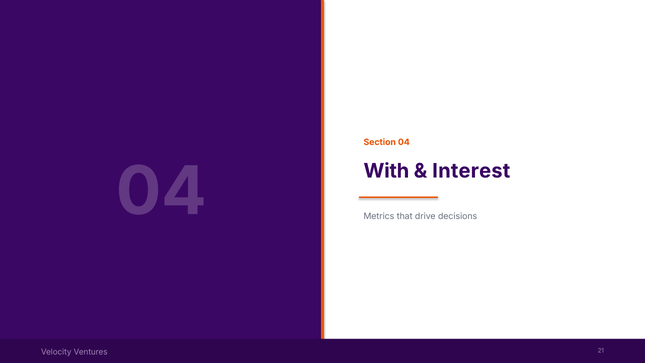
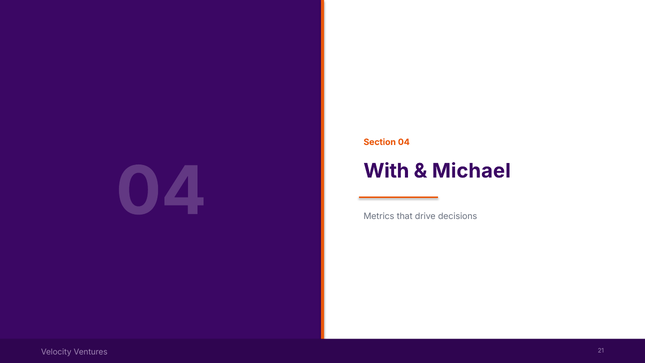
Interest: Interest -> Michael
